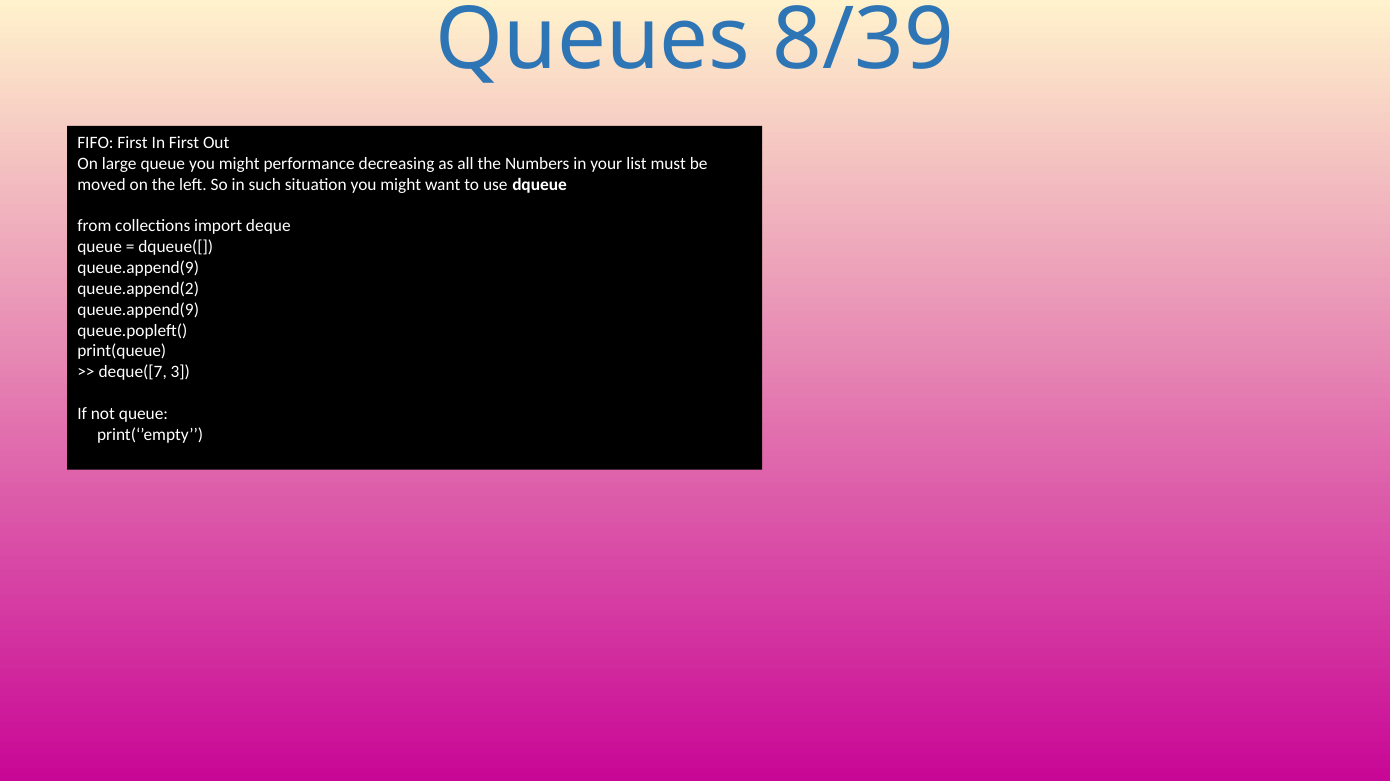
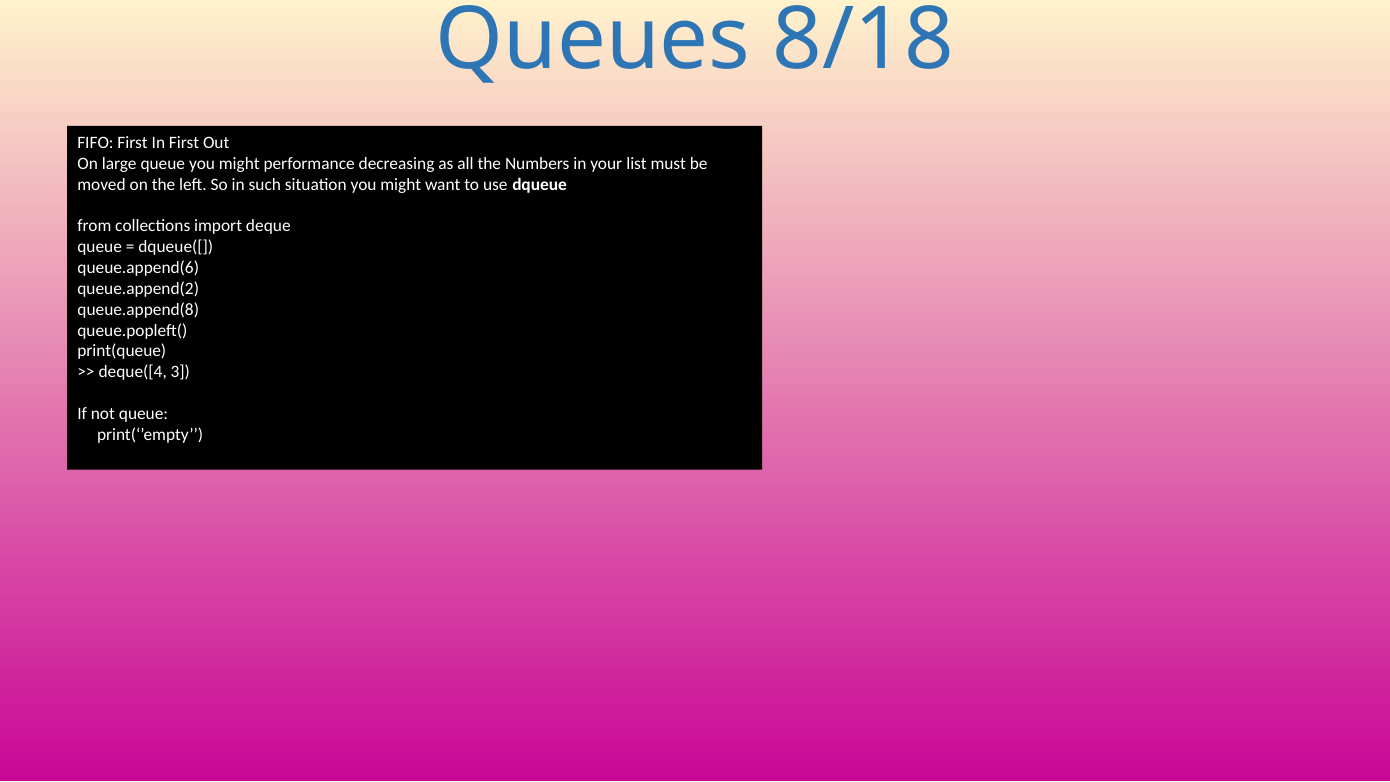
8/39: 8/39 -> 8/18
queue.append(9 at (138, 268): queue.append(9 -> queue.append(6
queue.append(9 at (138, 309): queue.append(9 -> queue.append(8
deque([7: deque([7 -> deque([4
